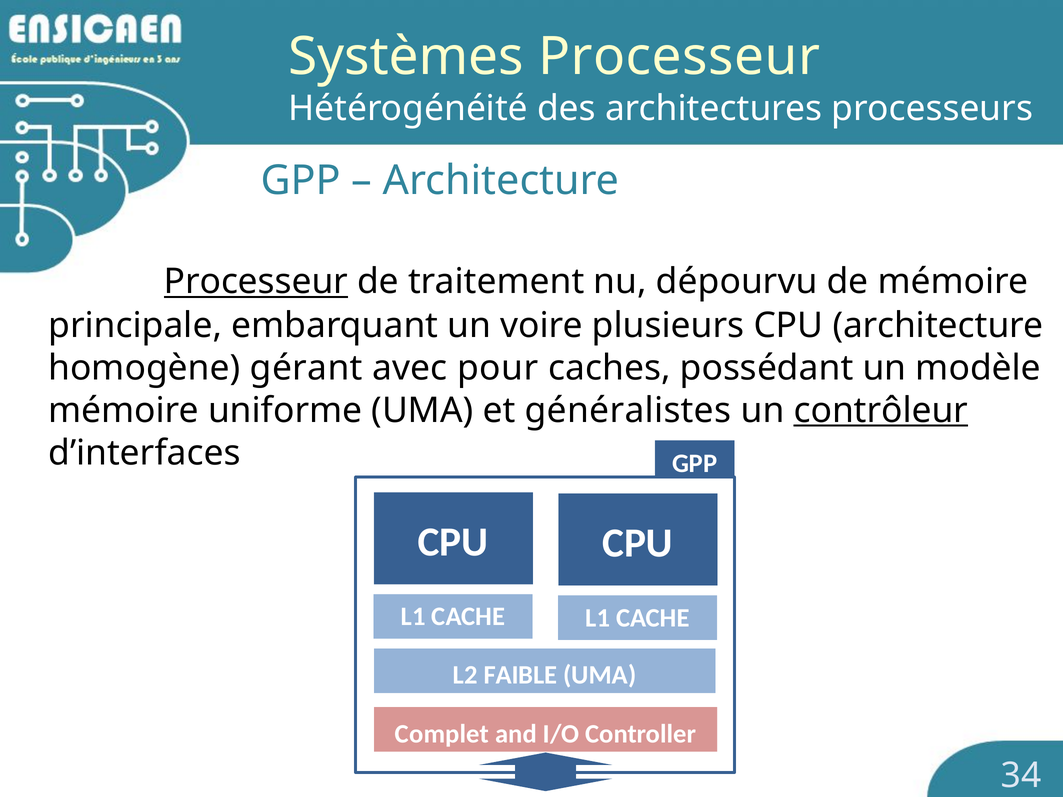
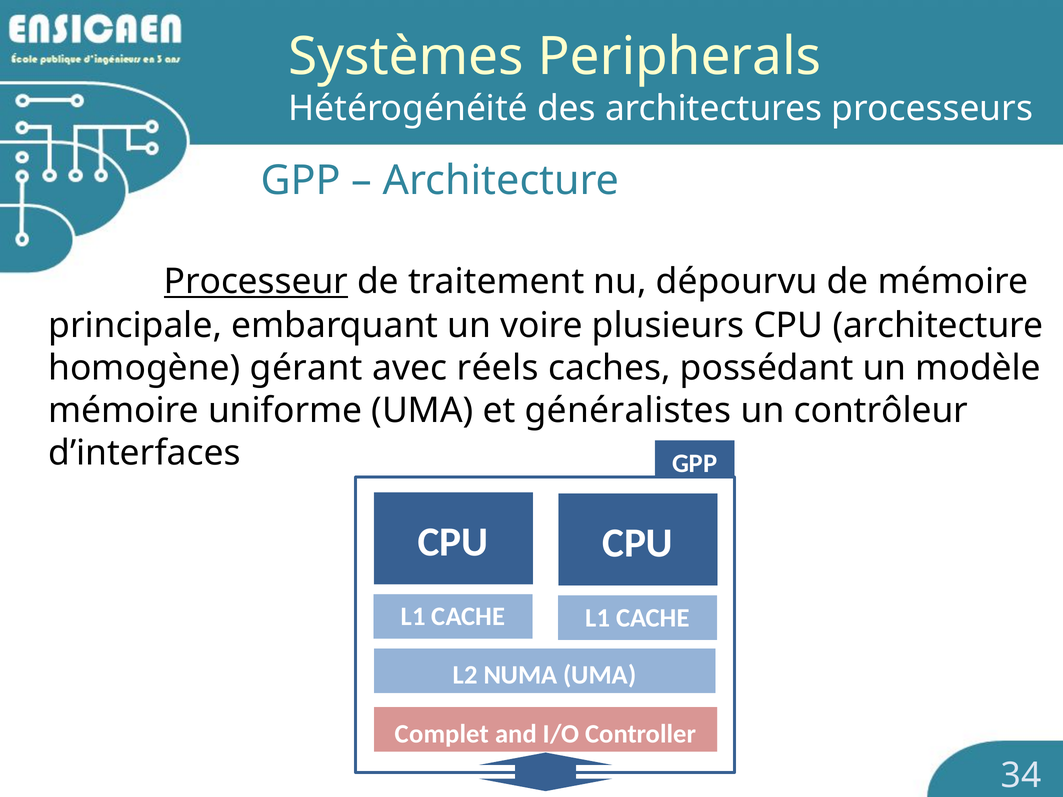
Systèmes Processeur: Processeur -> Peripherals
pour: pour -> réels
contrôleur underline: present -> none
FAIBLE: FAIBLE -> NUMA
